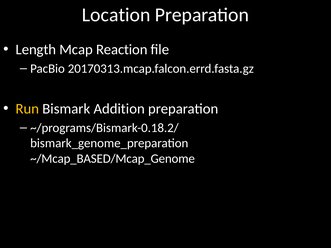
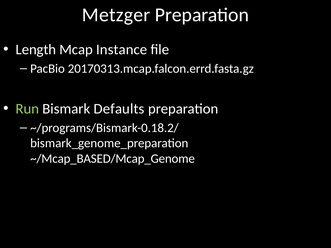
Location: Location -> Metzger
Reaction: Reaction -> Instance
Run colour: yellow -> light green
Addition: Addition -> Defaults
